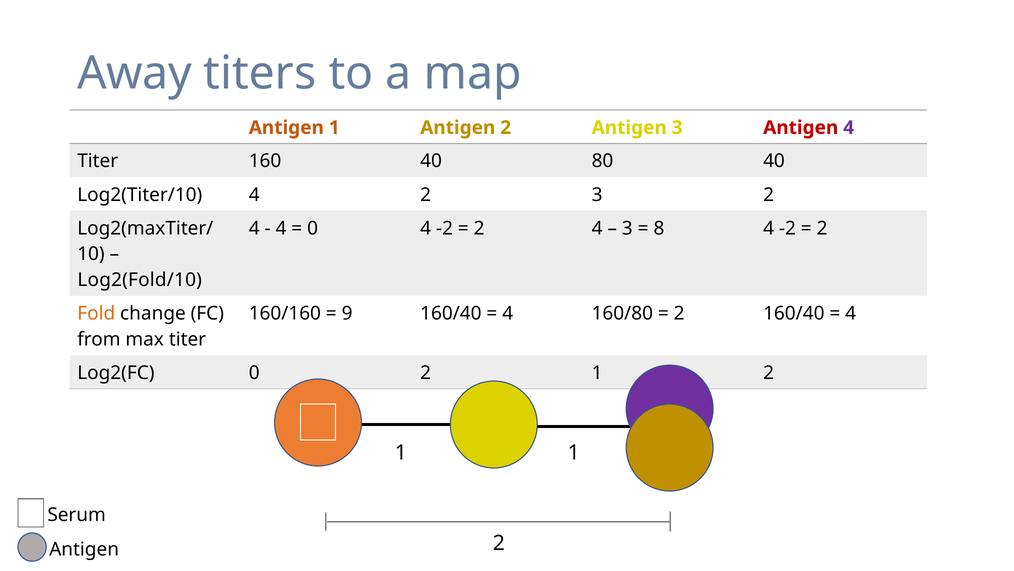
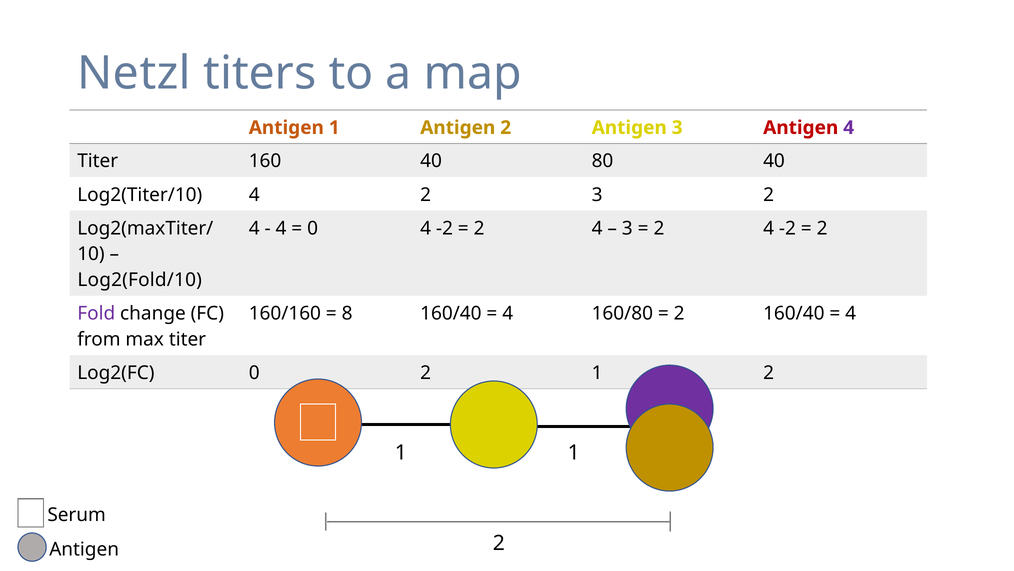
Away: Away -> Netzl
8 at (659, 228): 8 -> 2
Fold colour: orange -> purple
9: 9 -> 8
